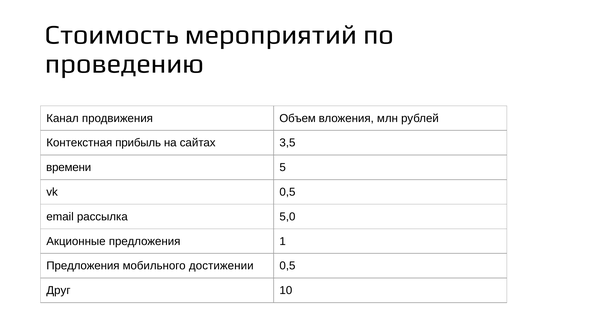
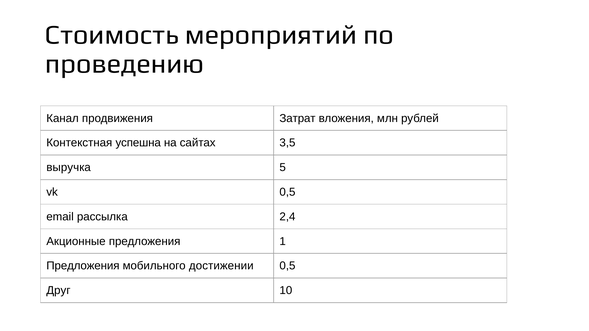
Объем: Объем -> Затрат
прибыль: прибыль -> успешна
времени: времени -> выручка
5,0: 5,0 -> 2,4
